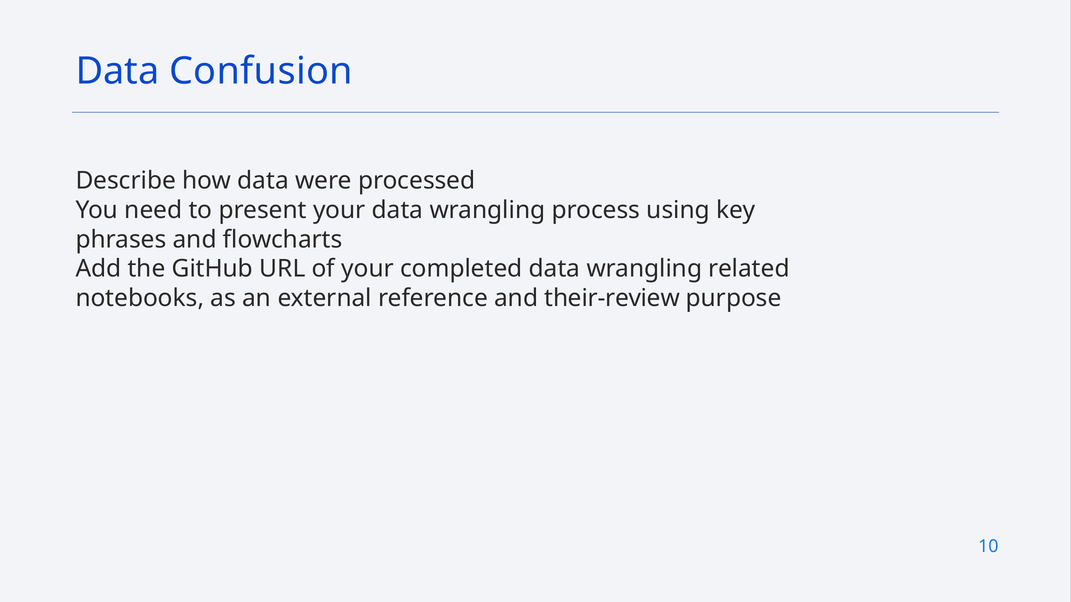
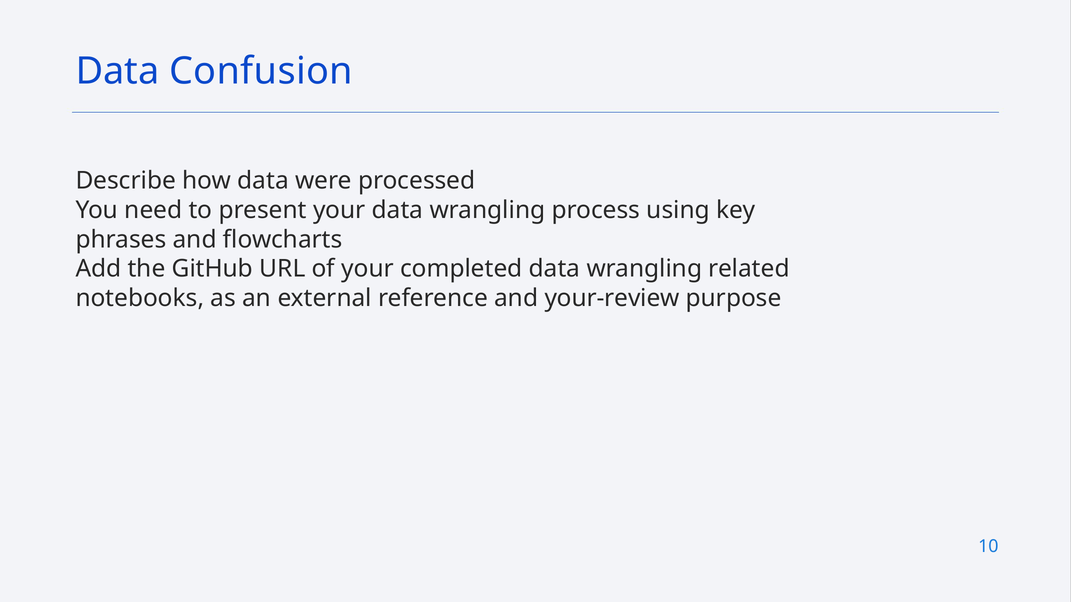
their-review: their-review -> your-review
